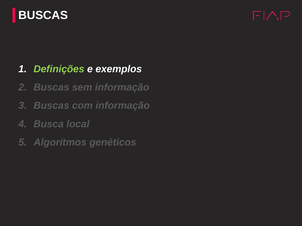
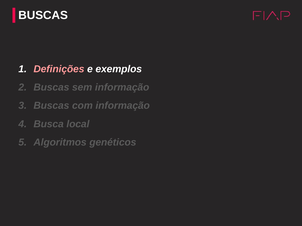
Definições colour: light green -> pink
